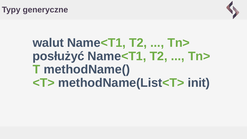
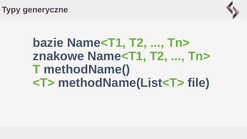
walut: walut -> bazie
posłużyć: posłużyć -> znakowe
init: init -> file
